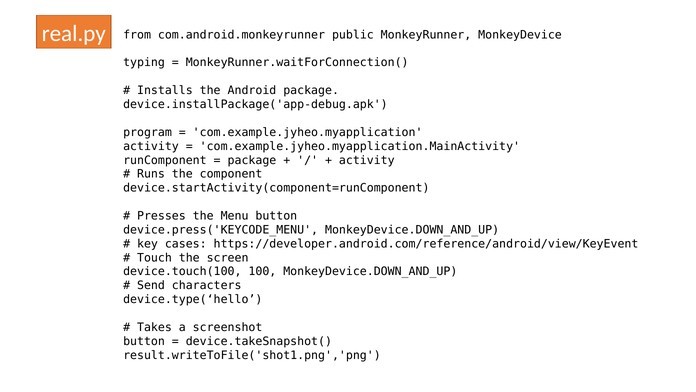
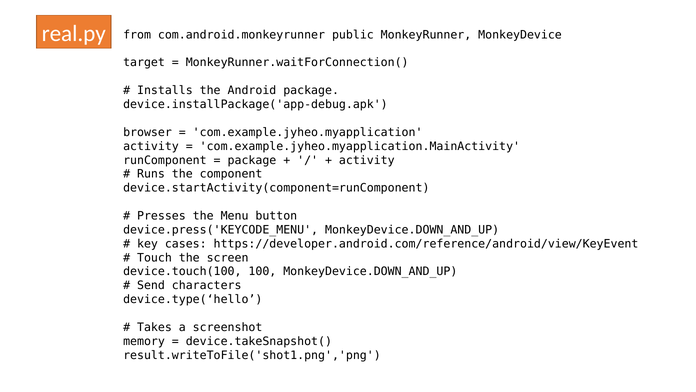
typing: typing -> target
program: program -> browser
button at (144, 341): button -> memory
